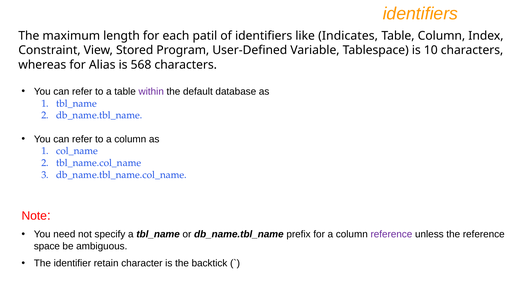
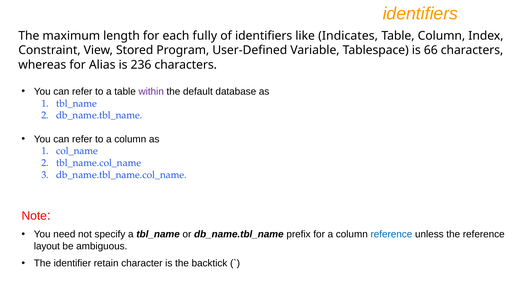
patil: patil -> fully
10: 10 -> 66
568: 568 -> 236
reference at (391, 234) colour: purple -> blue
space: space -> layout
